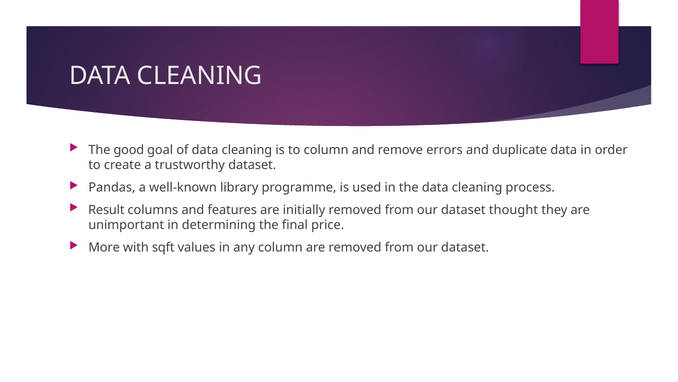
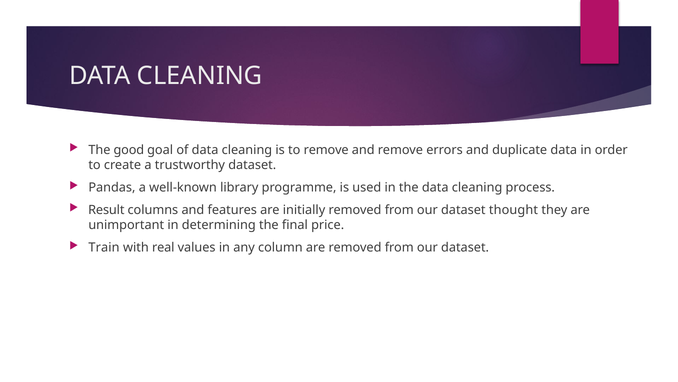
to column: column -> remove
More: More -> Train
sqft: sqft -> real
